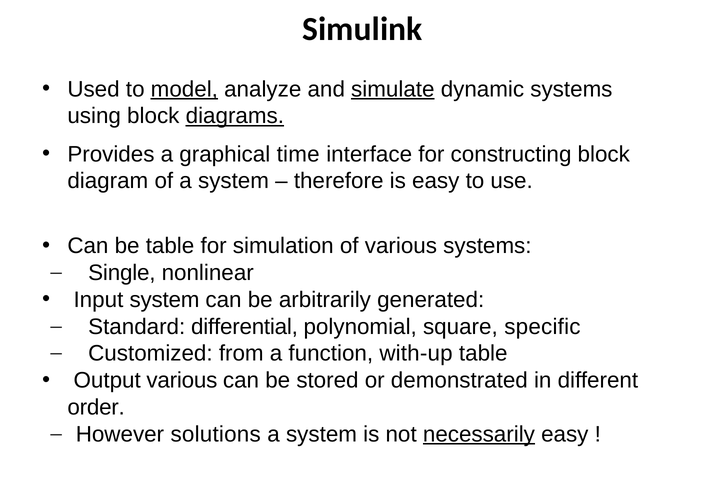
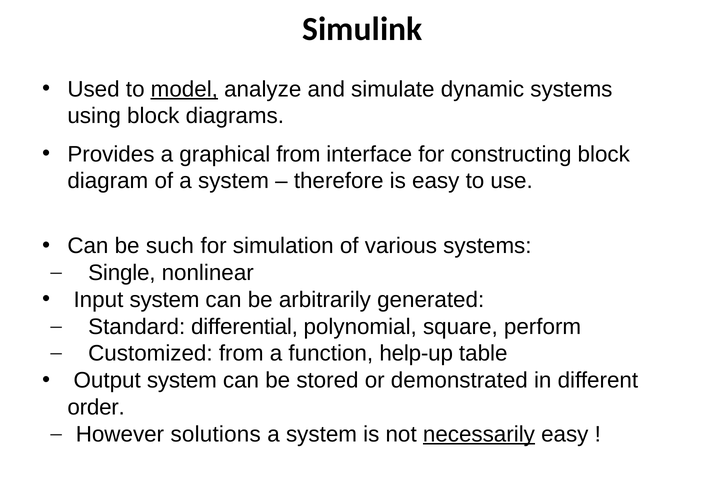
simulate underline: present -> none
diagrams underline: present -> none
graphical time: time -> from
be table: table -> such
specific: specific -> perform
with-up: with-up -> help-up
Output various: various -> system
